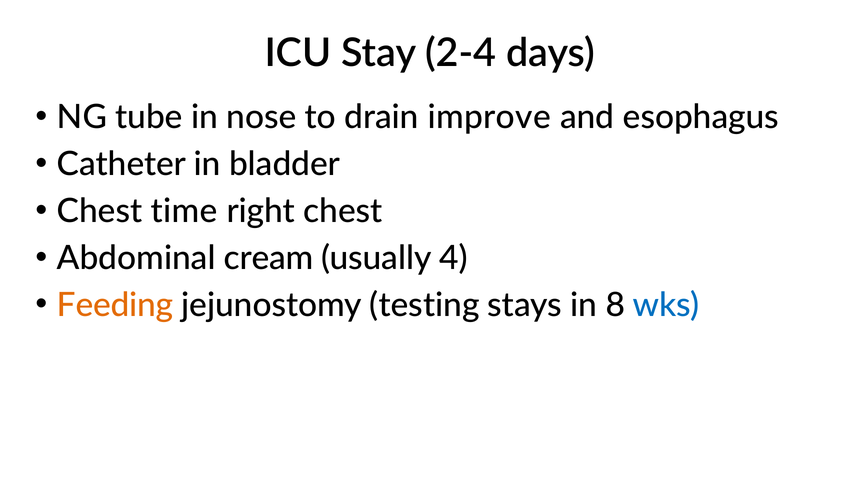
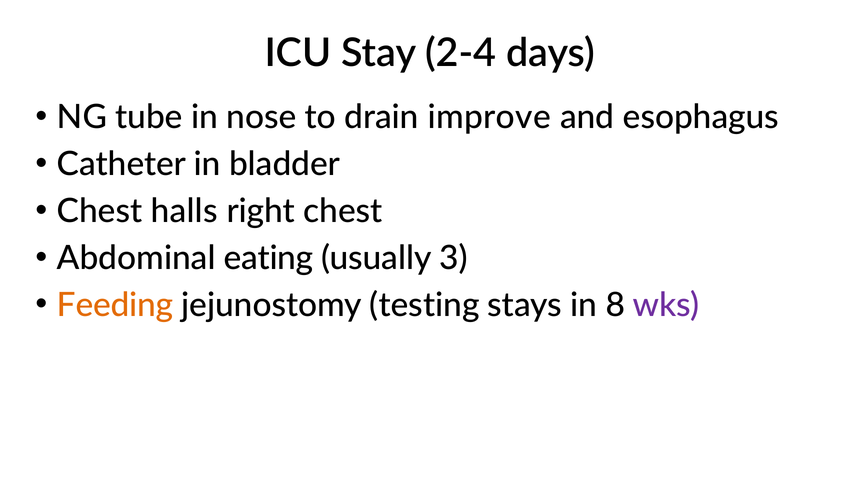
time: time -> halls
cream: cream -> eating
4: 4 -> 3
wks colour: blue -> purple
